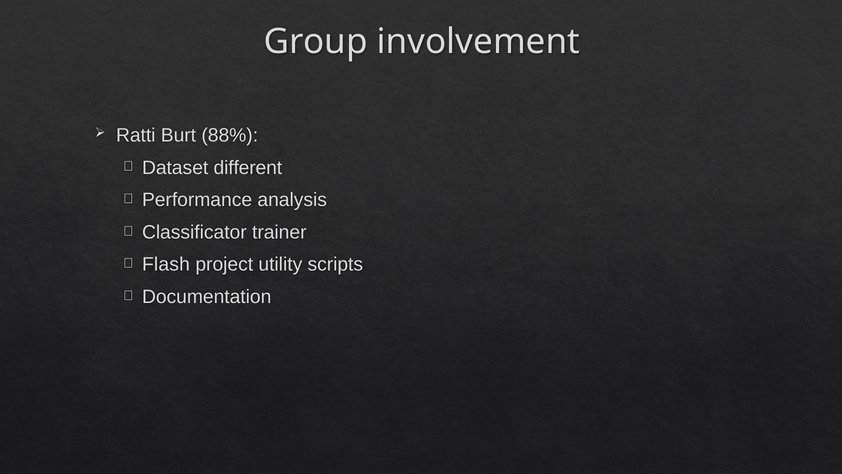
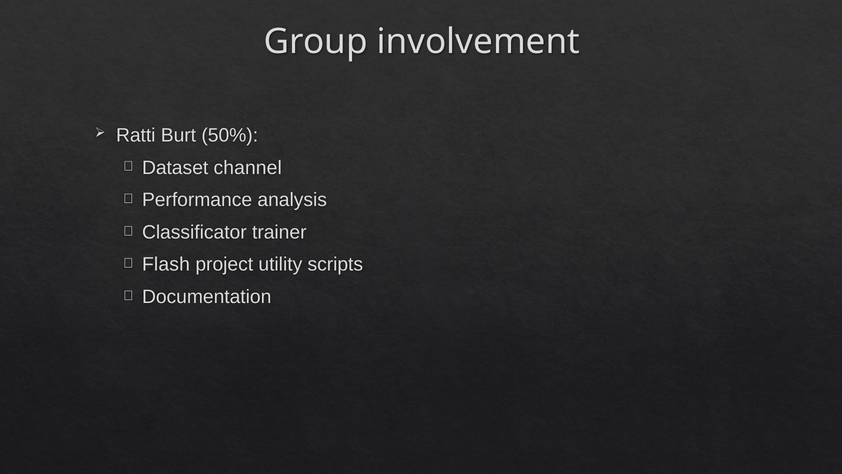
88%: 88% -> 50%
different: different -> channel
